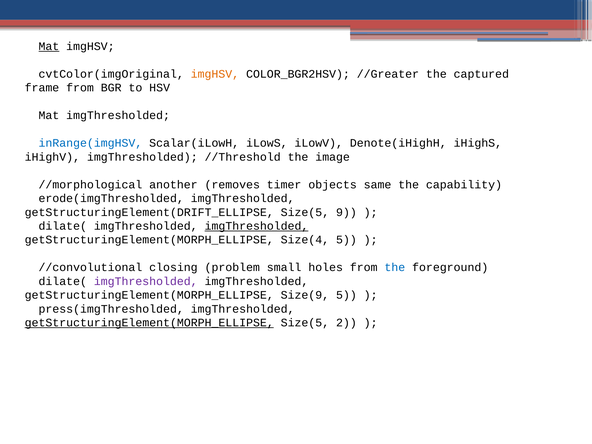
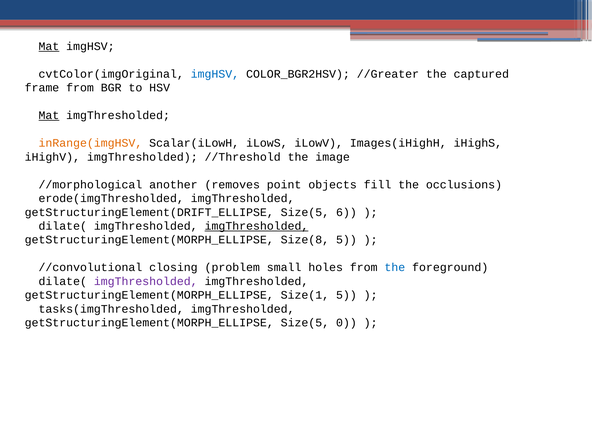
imgHSV at (215, 74) colour: orange -> blue
Mat at (49, 115) underline: none -> present
inRange(imgHSV colour: blue -> orange
Denote(iHighH: Denote(iHighH -> Images(iHighH
timer: timer -> point
same: same -> fill
capability: capability -> occlusions
9: 9 -> 6
Size(4: Size(4 -> Size(8
Size(9: Size(9 -> Size(1
press(imgThresholded: press(imgThresholded -> tasks(imgThresholded
getStructuringElement(MORPH_ELLIPSE at (149, 323) underline: present -> none
2: 2 -> 0
